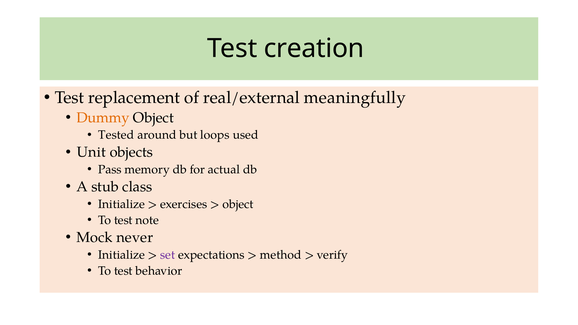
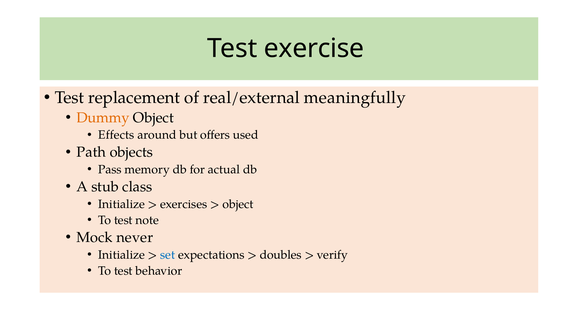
creation: creation -> exercise
Tested: Tested -> Effects
loops: loops -> offers
Unit: Unit -> Path
set colour: purple -> blue
method: method -> doubles
